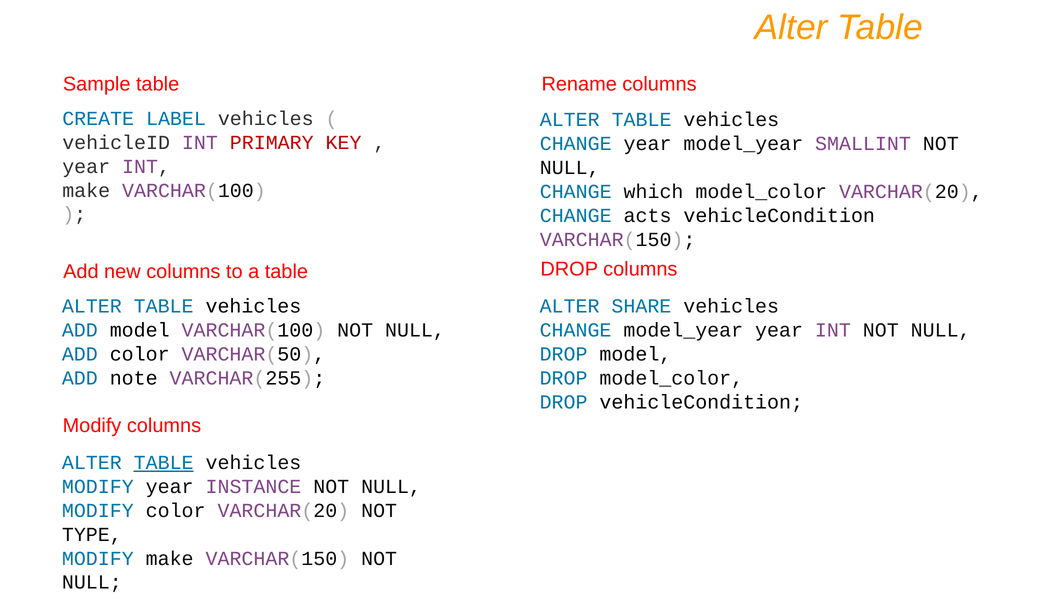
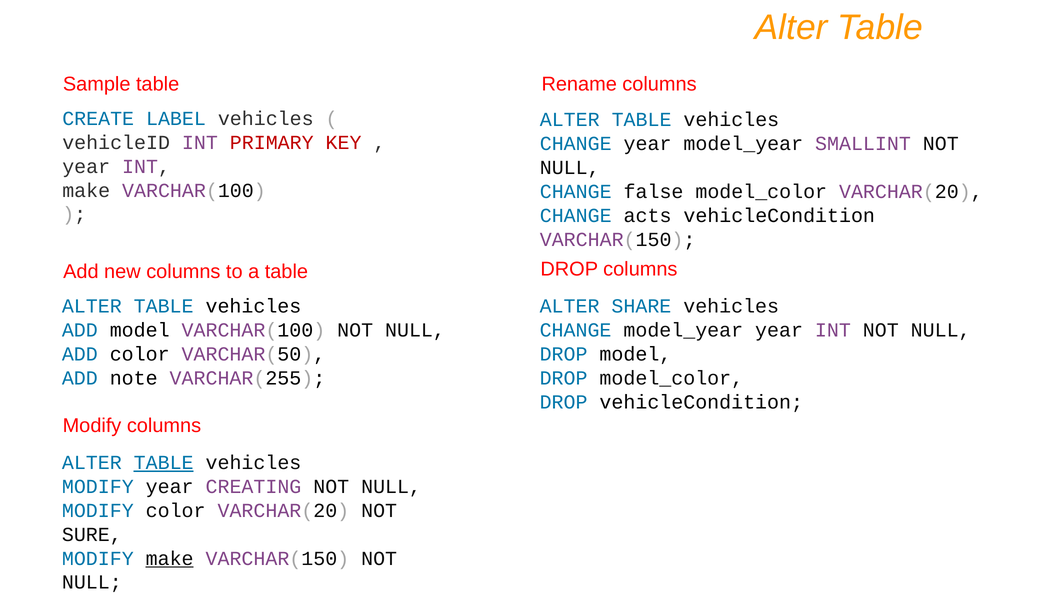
which: which -> false
INSTANCE: INSTANCE -> CREATING
TYPE: TYPE -> SURE
make at (170, 558) underline: none -> present
